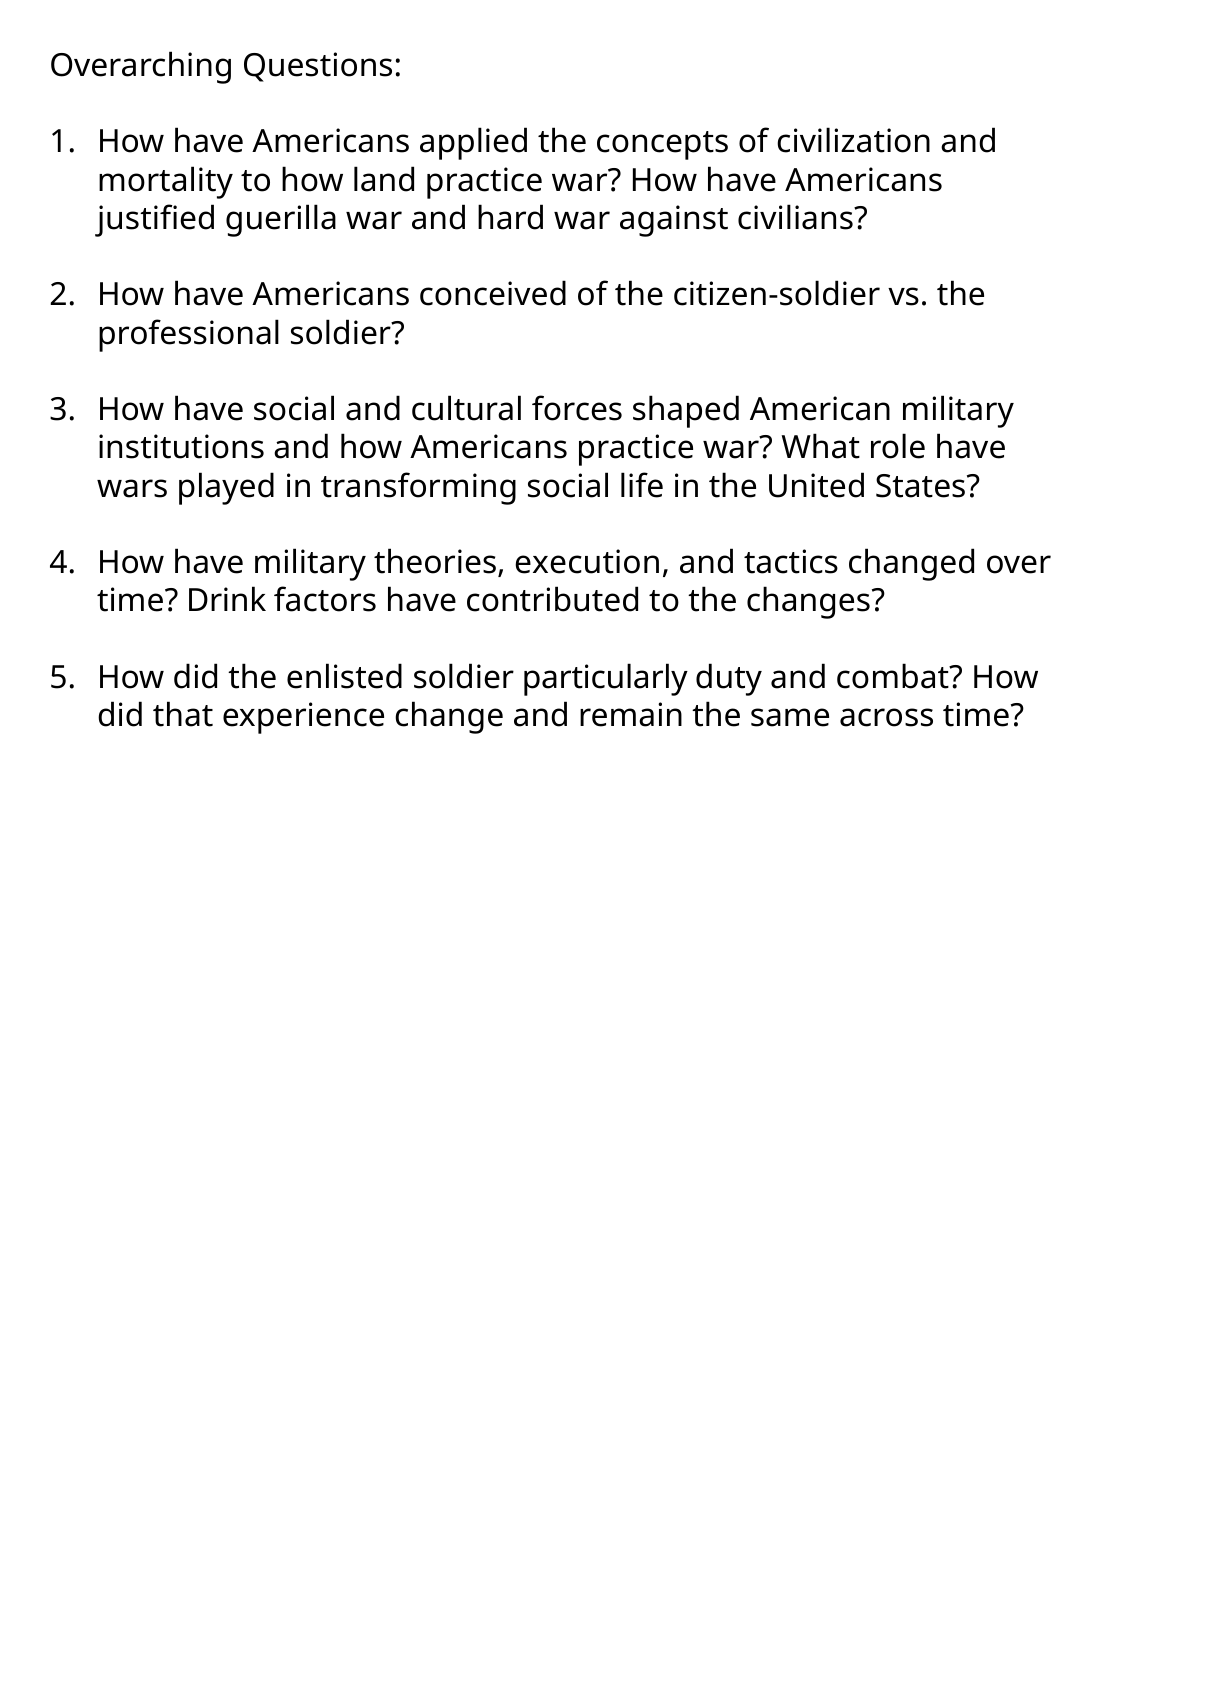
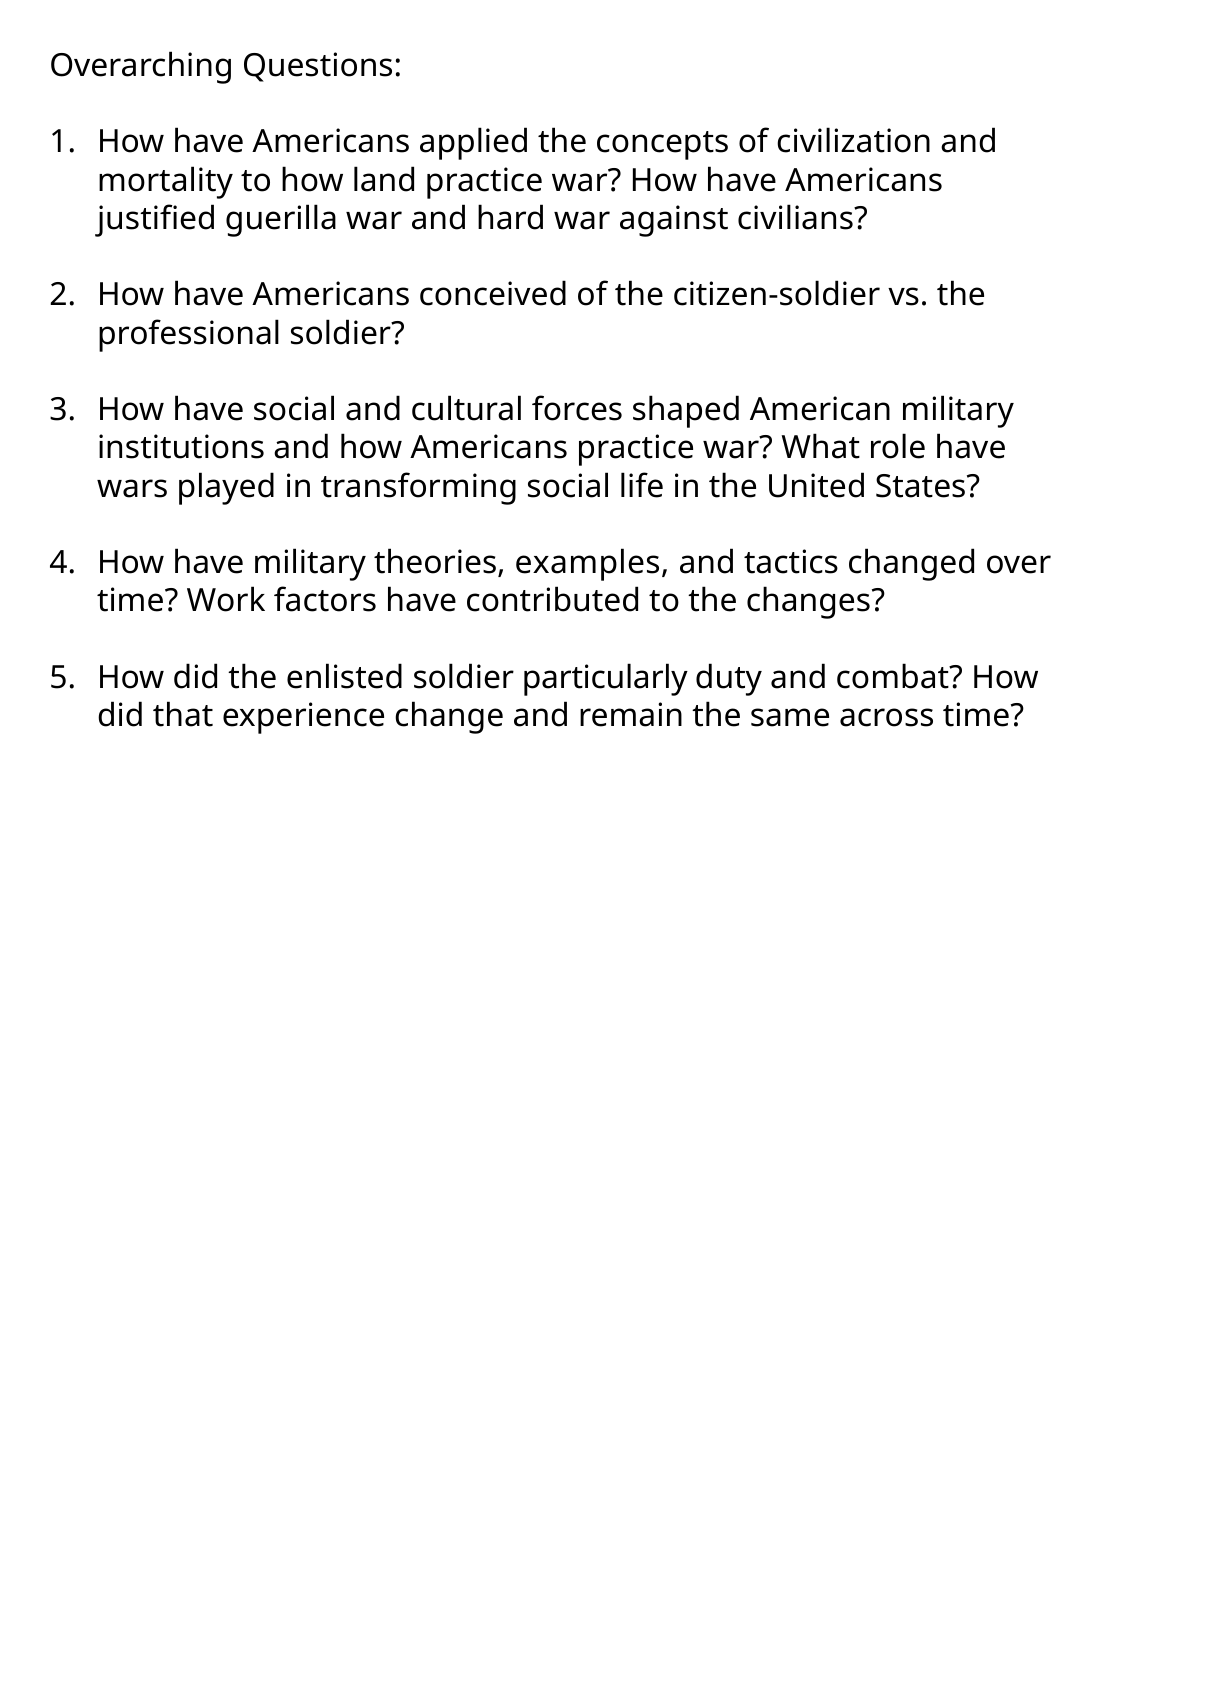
execution: execution -> examples
Drink: Drink -> Work
